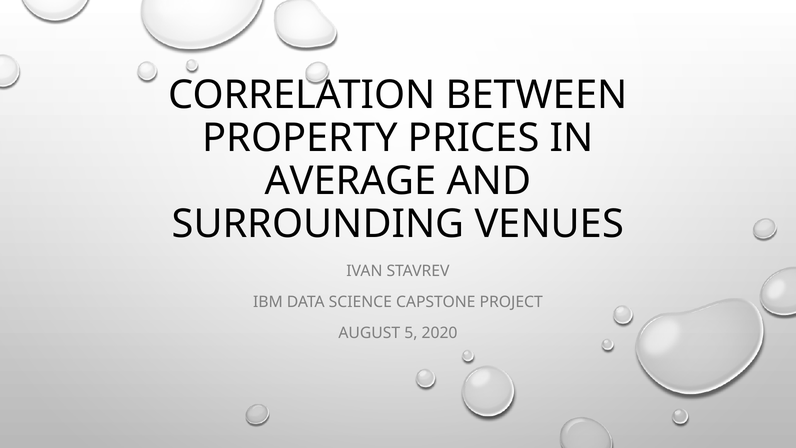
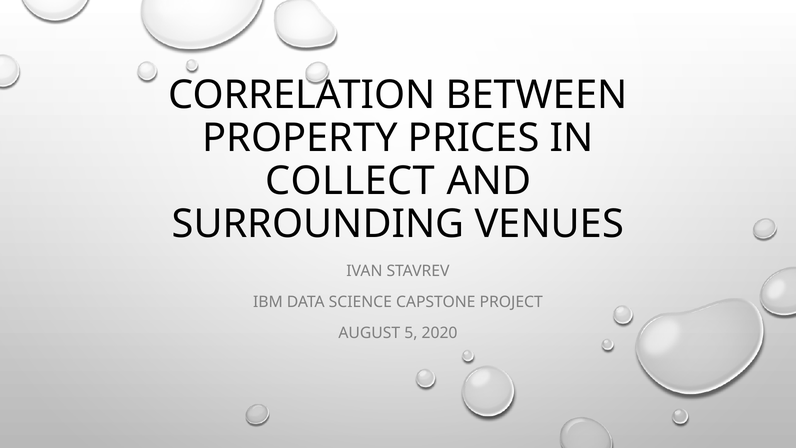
AVERAGE: AVERAGE -> COLLECT
